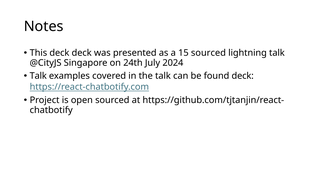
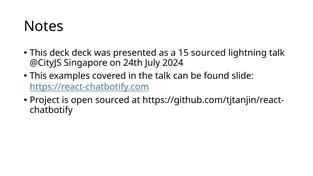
Talk at (38, 76): Talk -> This
found deck: deck -> slide
